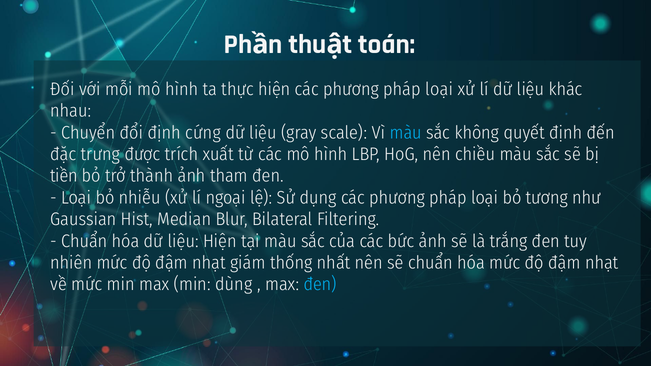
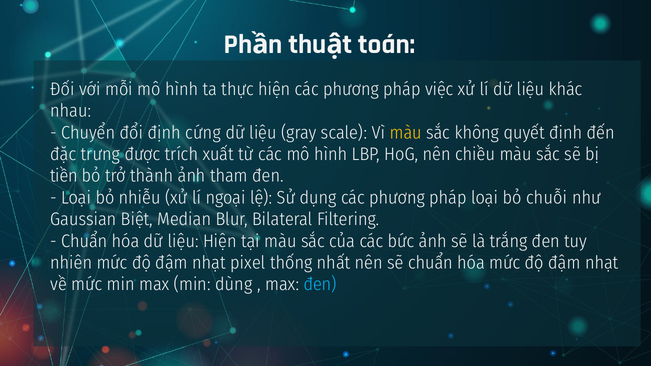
loại at (439, 89): loại -> việc
màu at (406, 133) colour: light blue -> yellow
tương: tương -> chuỗi
Hist: Hist -> Biệt
giám: giám -> pixel
